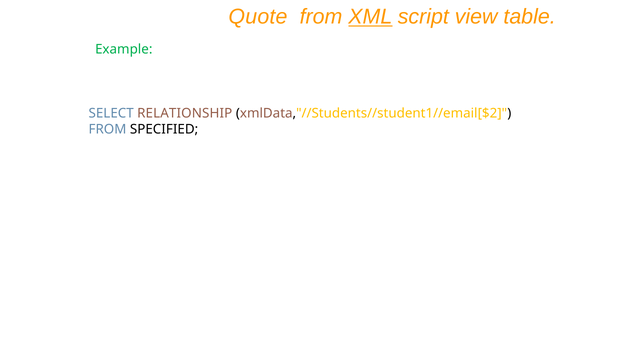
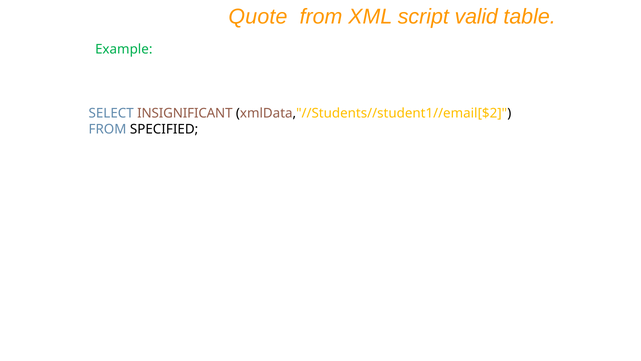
XML underline: present -> none
view: view -> valid
RELATIONSHIP: RELATIONSHIP -> INSIGNIFICANT
